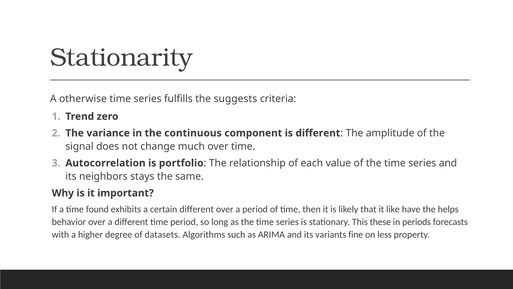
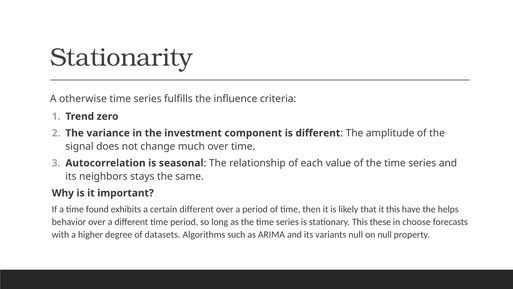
suggests: suggests -> influence
continuous: continuous -> investment
portfolio: portfolio -> seasonal
it like: like -> this
periods: periods -> choose
variants fine: fine -> null
on less: less -> null
